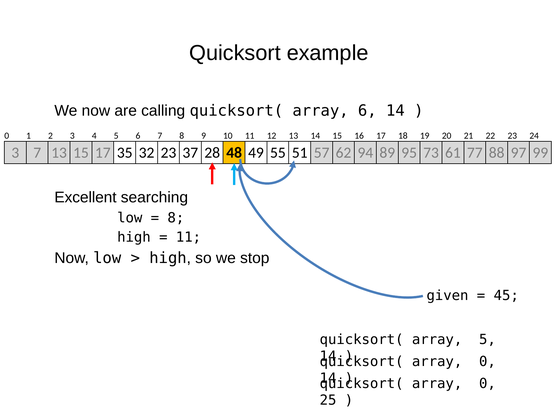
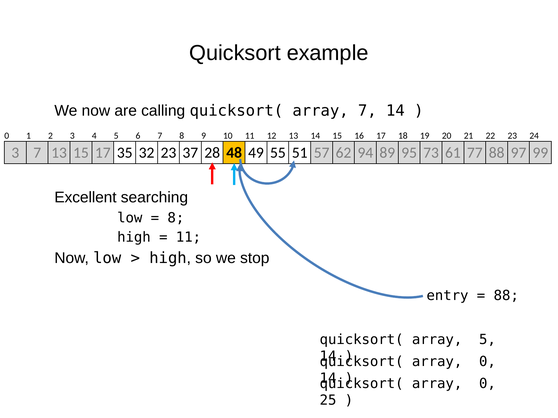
array 6: 6 -> 7
given: given -> entry
45 at (506, 296): 45 -> 88
